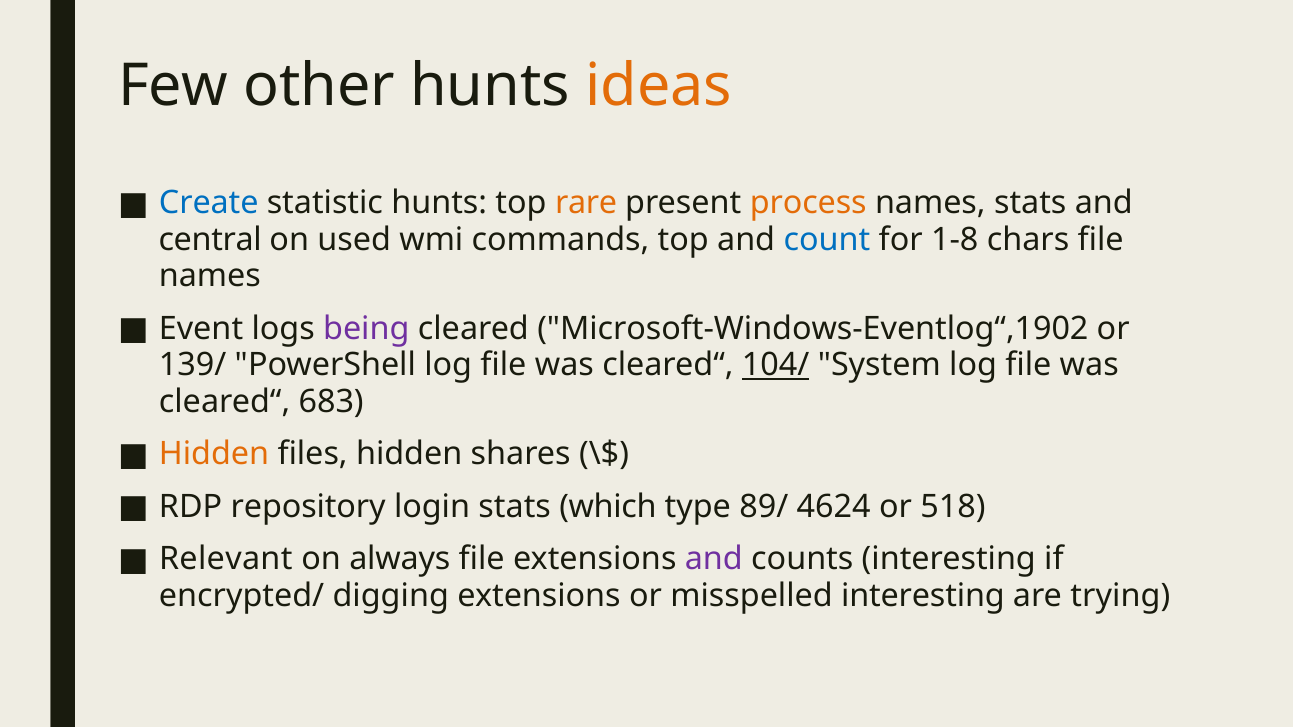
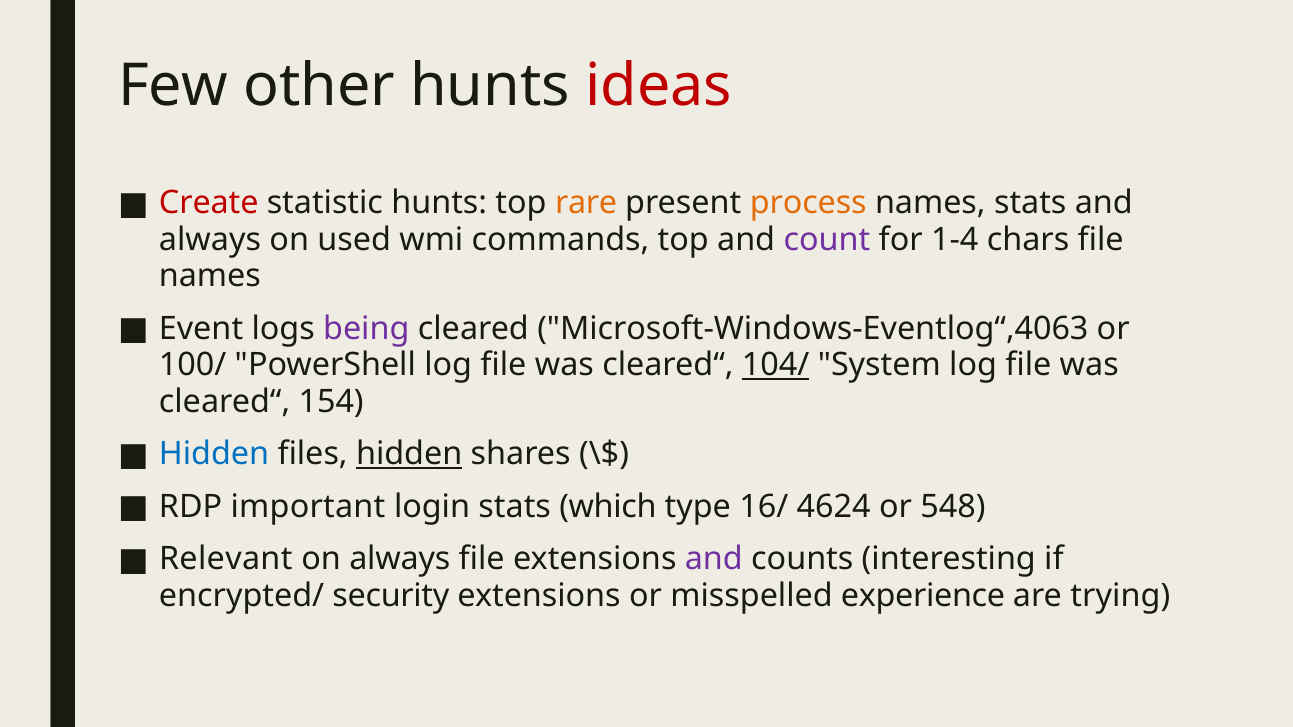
ideas colour: orange -> red
Create colour: blue -> red
central at (210, 240): central -> always
count colour: blue -> purple
1-8: 1-8 -> 1-4
Microsoft-Windows-Eventlog“,1902: Microsoft-Windows-Eventlog“,1902 -> Microsoft-Windows-Eventlog“,4063
139/: 139/ -> 100/
683: 683 -> 154
Hidden at (214, 454) colour: orange -> blue
hidden at (409, 454) underline: none -> present
repository: repository -> important
89/: 89/ -> 16/
518: 518 -> 548
digging: digging -> security
misspelled interesting: interesting -> experience
